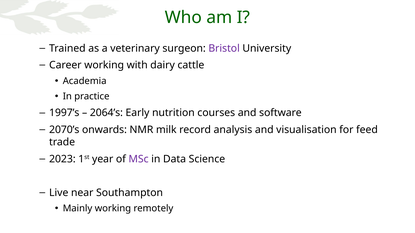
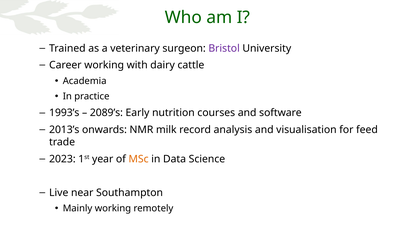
1997’s: 1997’s -> 1993’s
2064’s: 2064’s -> 2089’s
2070’s: 2070’s -> 2013’s
MSc colour: purple -> orange
